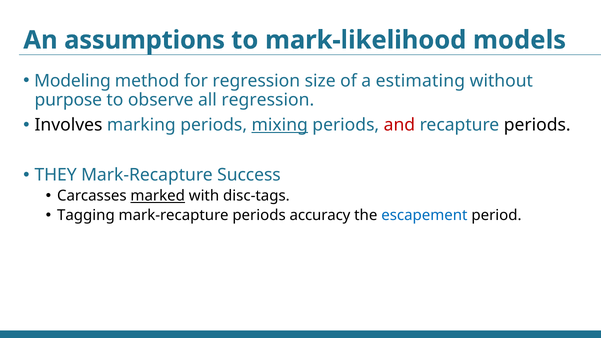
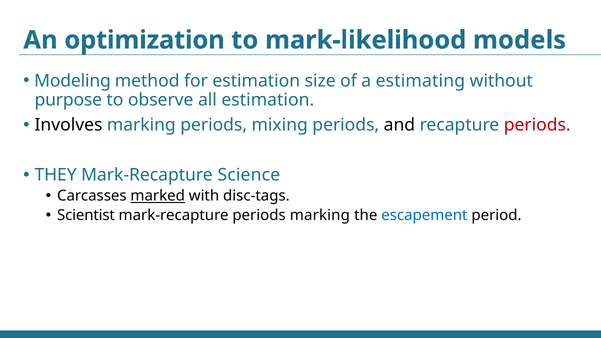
assumptions: assumptions -> optimization
for regression: regression -> estimation
all regression: regression -> estimation
mixing underline: present -> none
and colour: red -> black
periods at (537, 125) colour: black -> red
Success: Success -> Science
Tagging: Tagging -> Scientist
periods accuracy: accuracy -> marking
